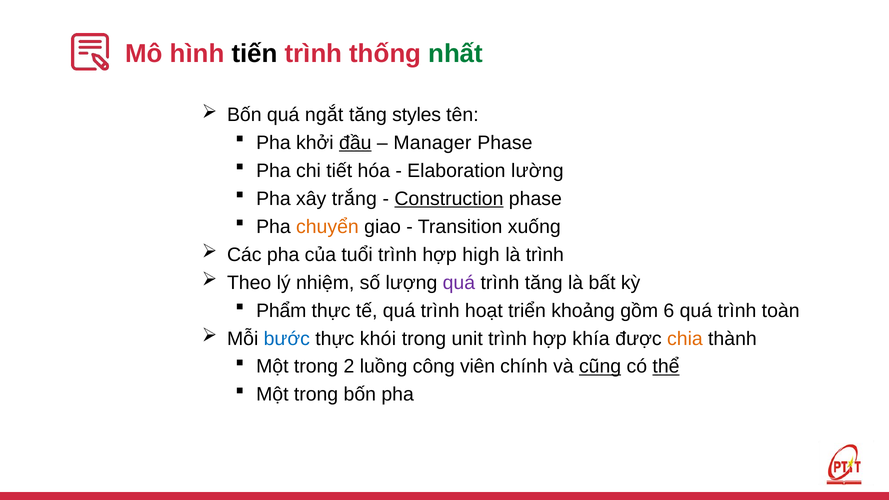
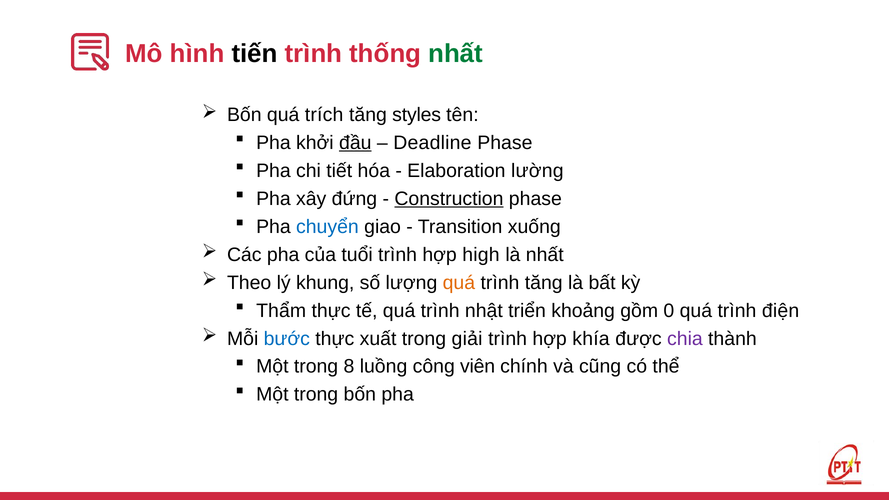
ngắt: ngắt -> trích
Manager: Manager -> Deadline
trắng: trắng -> đứng
chuyển colour: orange -> blue
là trình: trình -> nhất
nhiệm: nhiệm -> khung
quá at (459, 283) colour: purple -> orange
Phẩm: Phẩm -> Thẩm
hoạt: hoạt -> nhật
6: 6 -> 0
toàn: toàn -> điện
khói: khói -> xuất
unit: unit -> giải
chia colour: orange -> purple
2: 2 -> 8
cũng underline: present -> none
thể underline: present -> none
